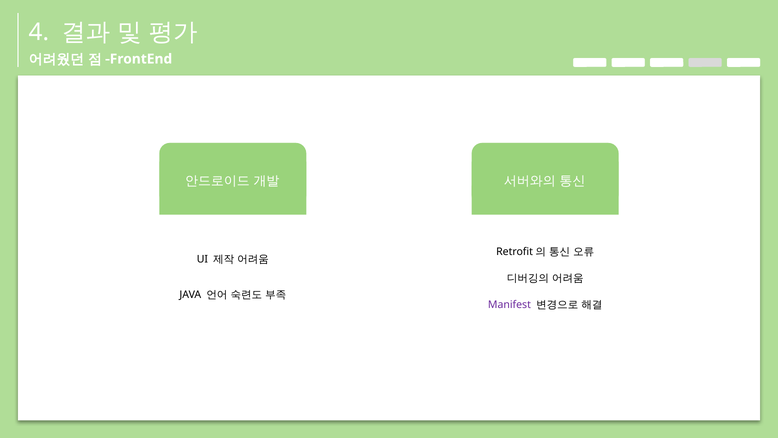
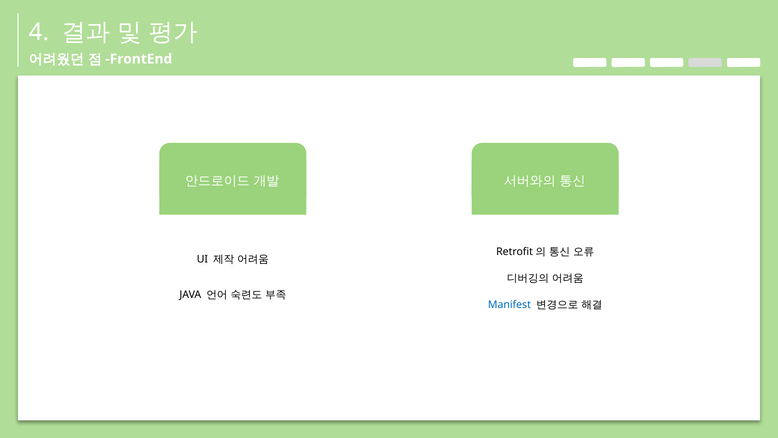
Manifest colour: purple -> blue
